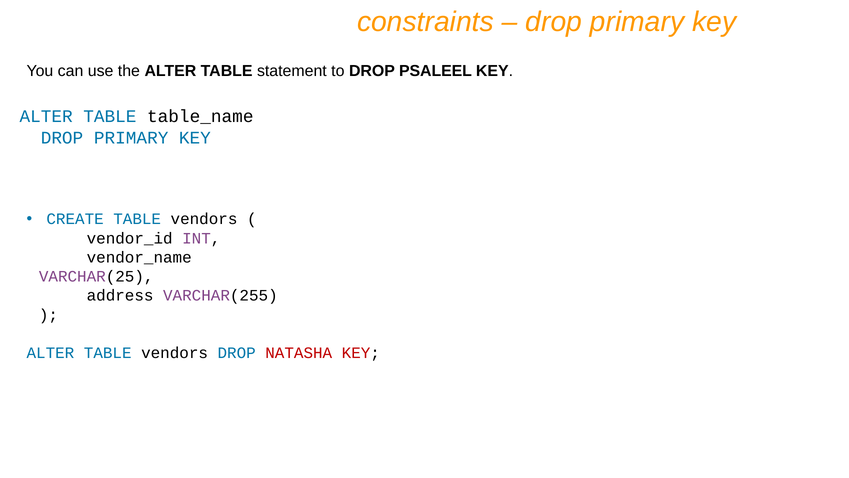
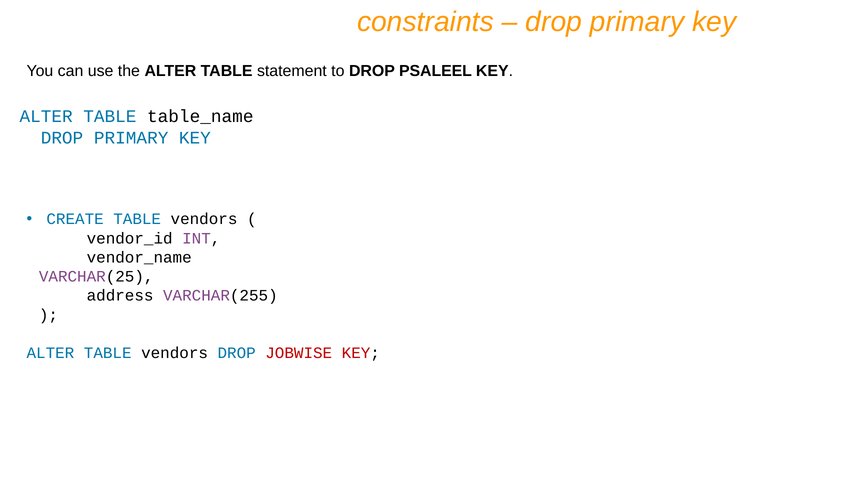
NATASHA: NATASHA -> JOBWISE
